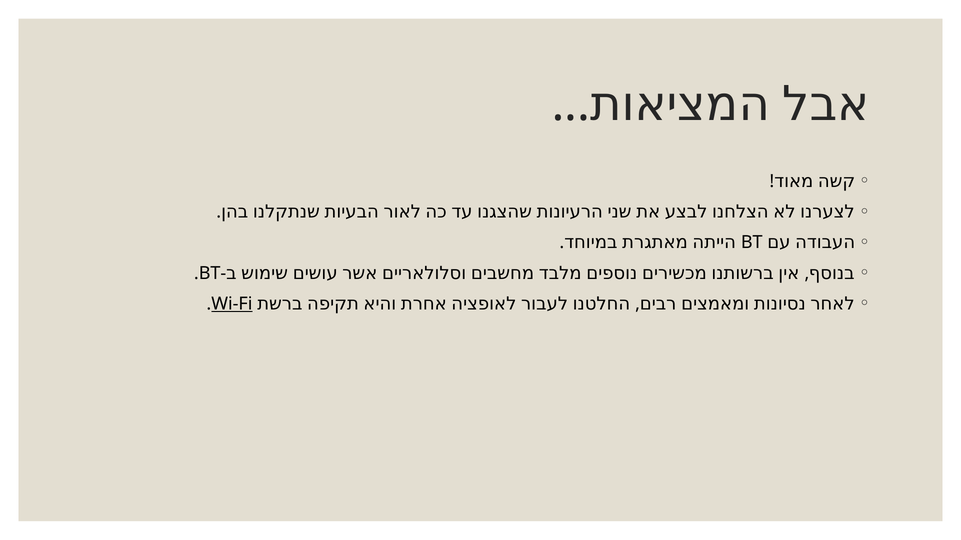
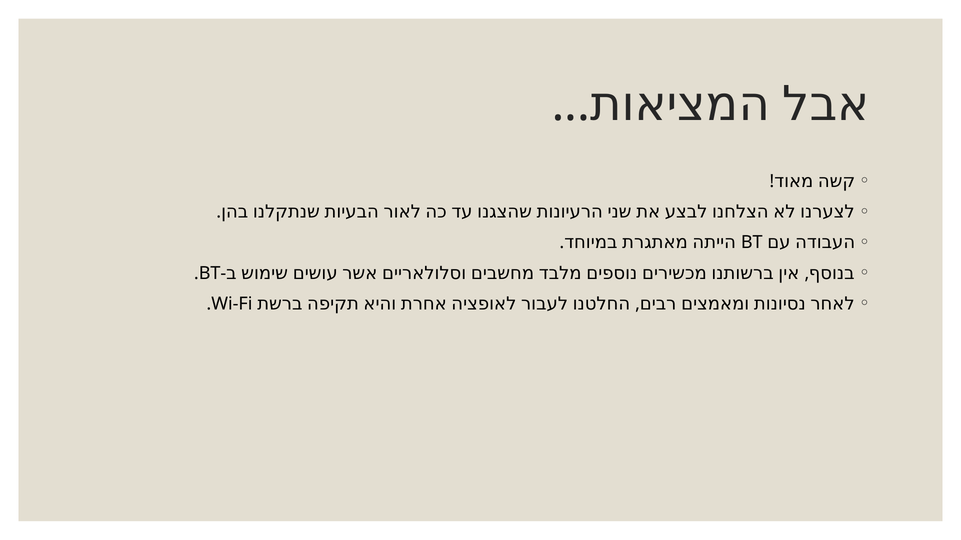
Wi-Fi underline: present -> none
